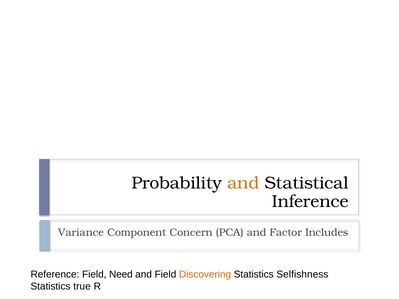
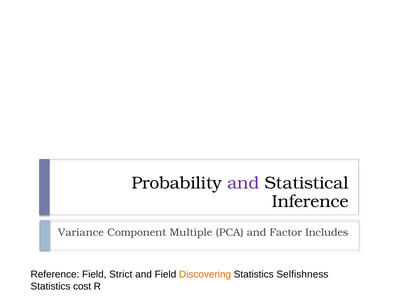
and at (243, 183) colour: orange -> purple
Concern: Concern -> Multiple
Need: Need -> Strict
true: true -> cost
